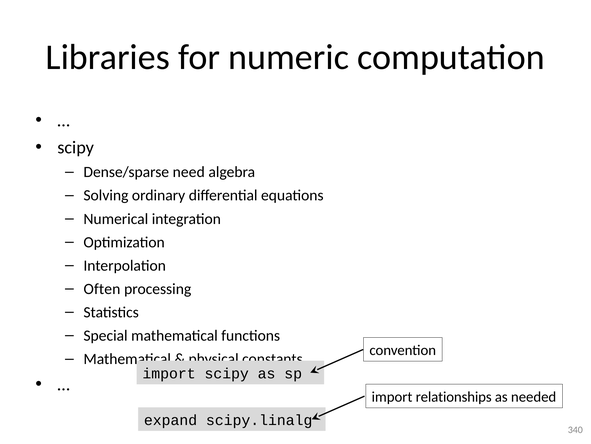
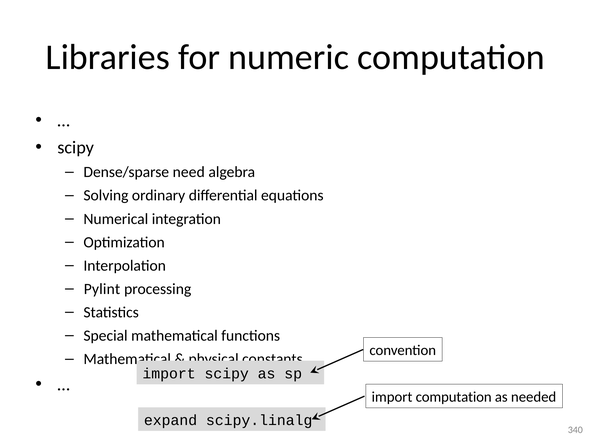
Often: Often -> Pylint
import relationships: relationships -> computation
